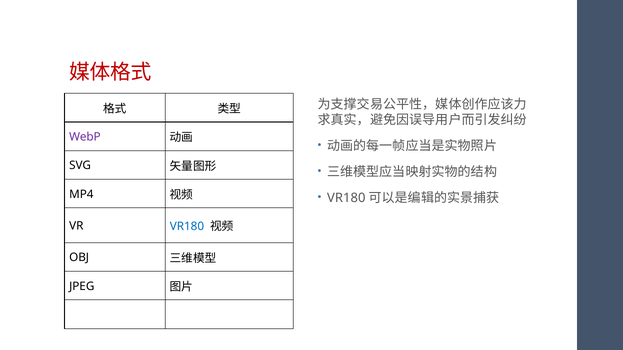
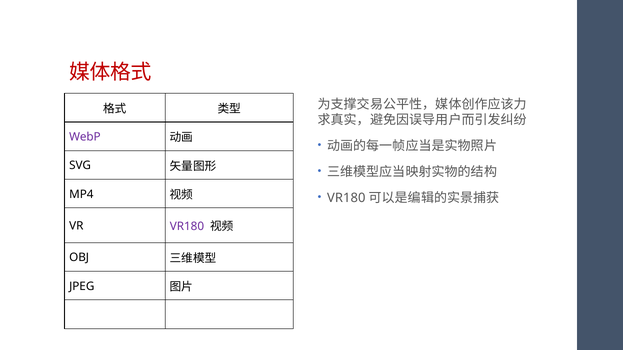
VR180 at (187, 227) colour: blue -> purple
